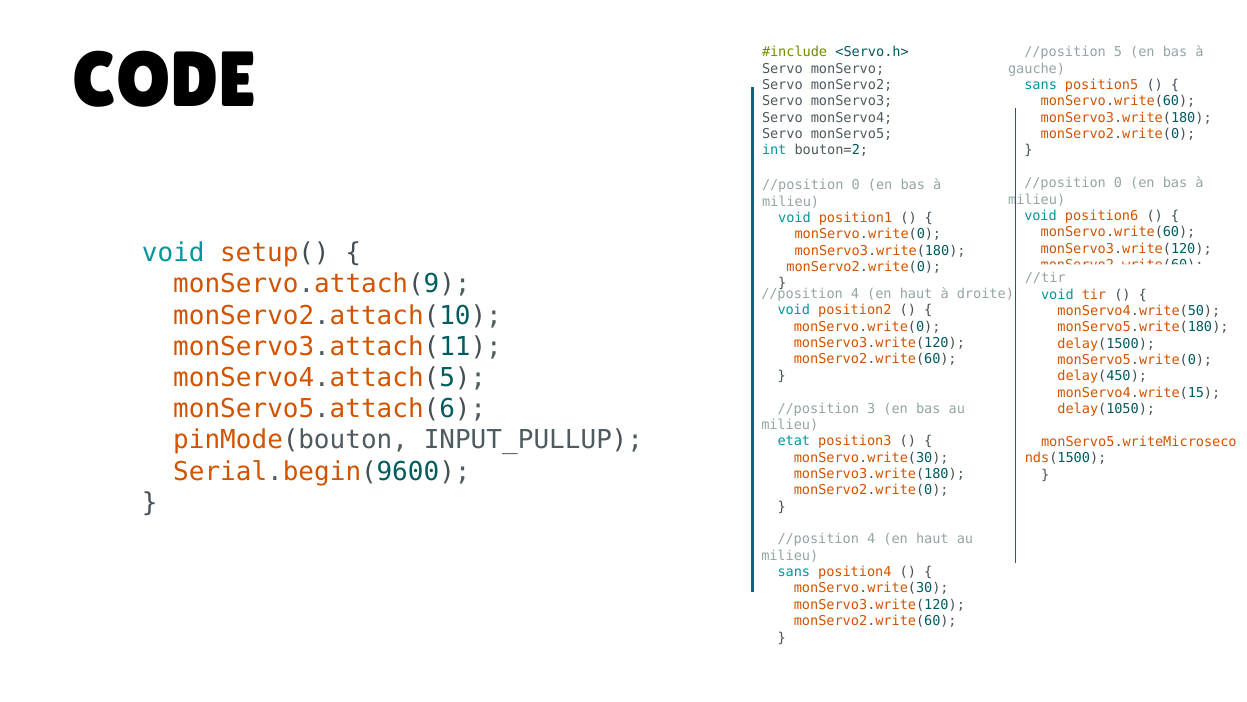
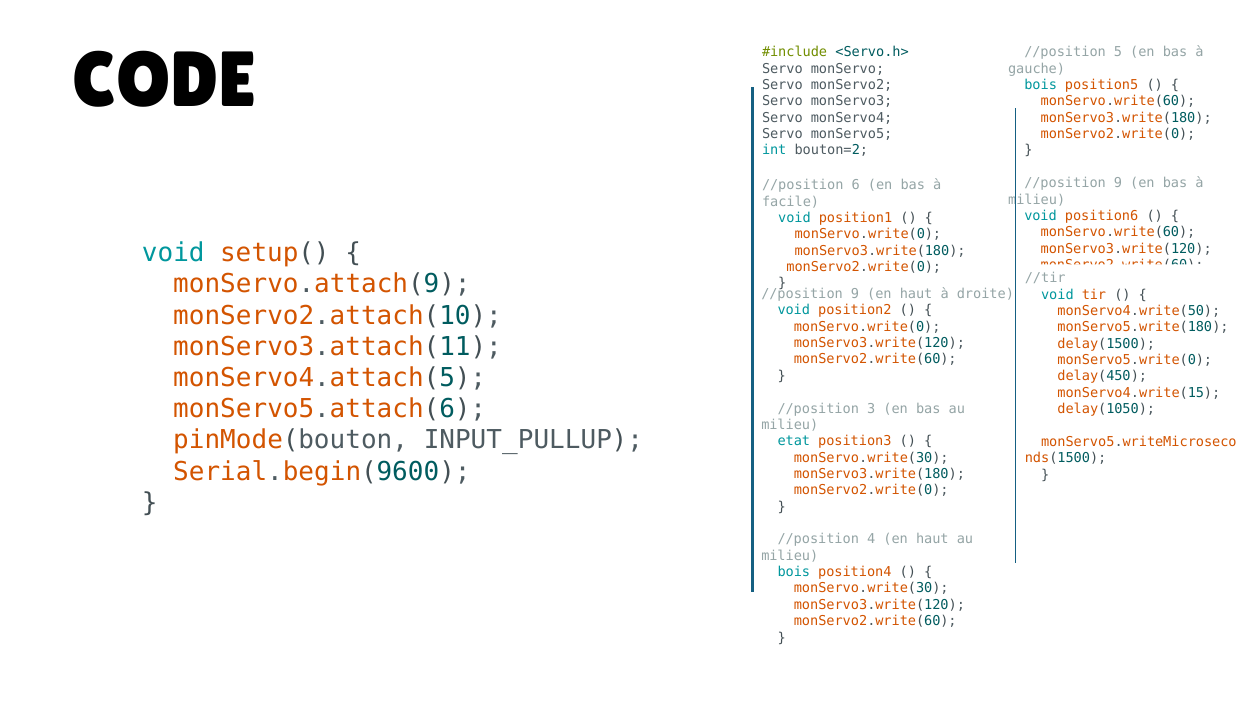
sans at (1041, 85): sans -> bois
0 at (1118, 183): 0 -> 9
0 at (856, 185): 0 -> 6
milieu at (791, 202): milieu -> facile
4 at (855, 294): 4 -> 9
sans at (794, 572): sans -> bois
